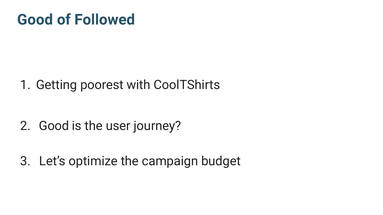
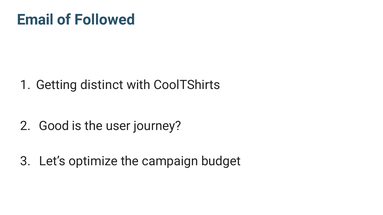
Good at (35, 20): Good -> Email
poorest: poorest -> distinct
